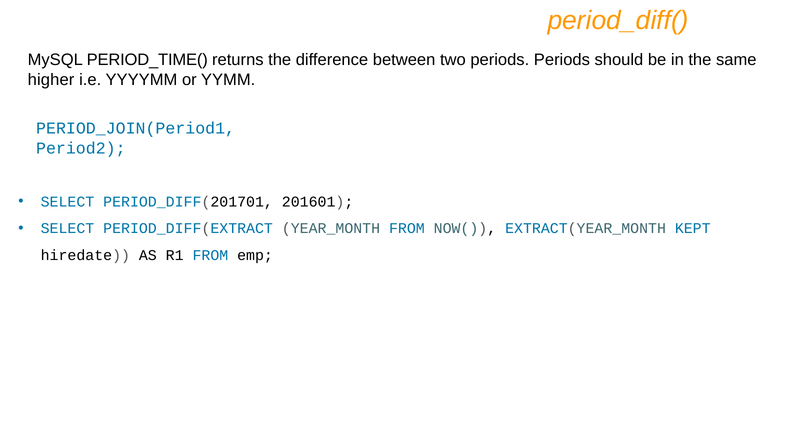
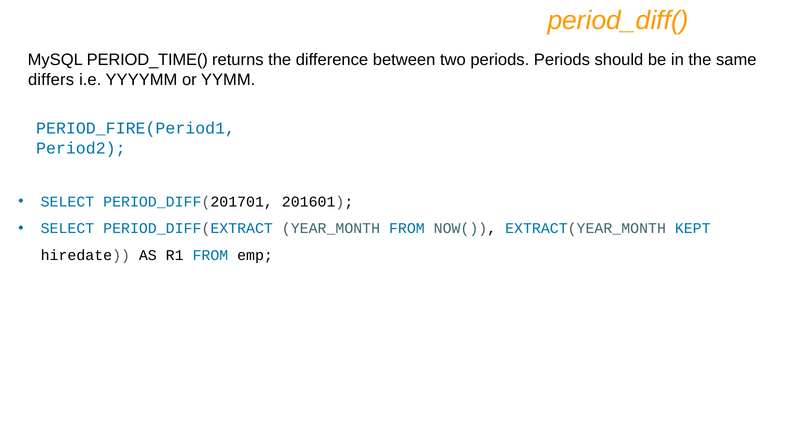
higher: higher -> differs
PERIOD_JOIN(Period1: PERIOD_JOIN(Period1 -> PERIOD_FIRE(Period1
